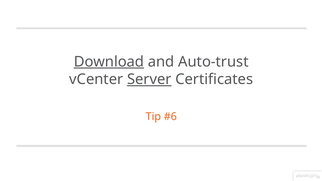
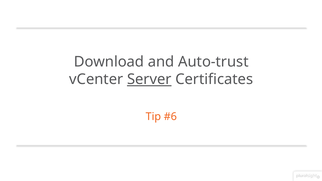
Download underline: present -> none
